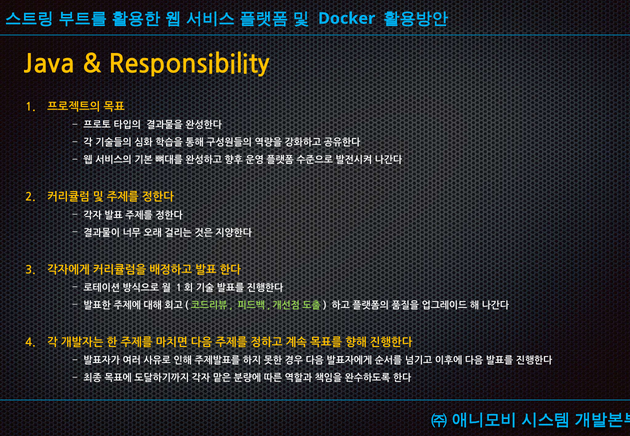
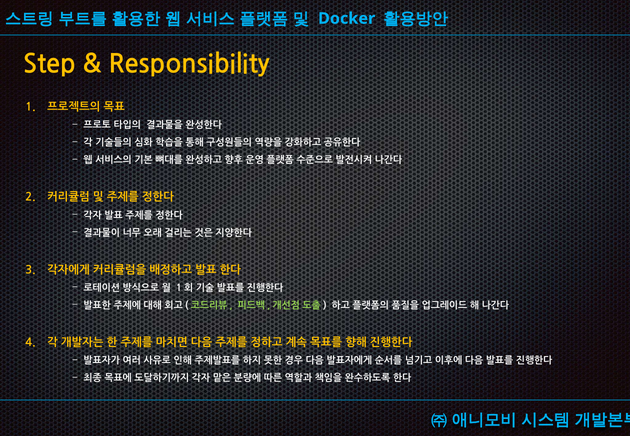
Java: Java -> Step
